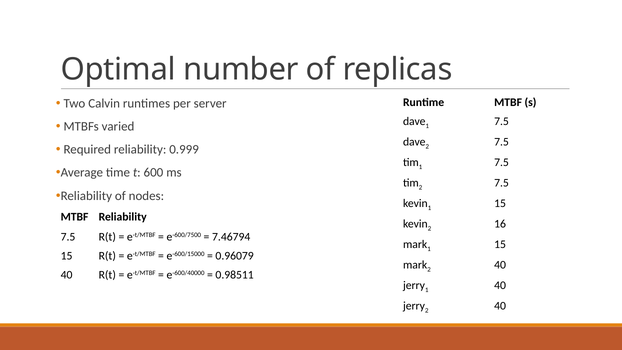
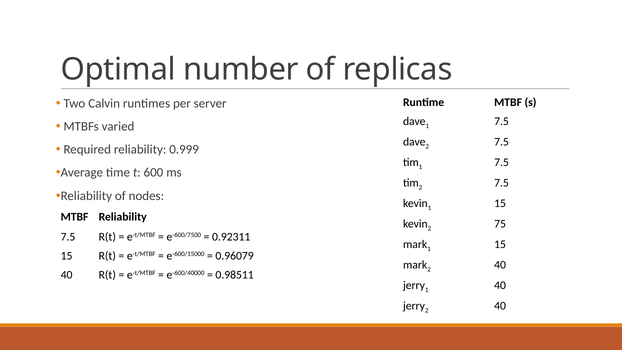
16: 16 -> 75
7.46794: 7.46794 -> 0.92311
